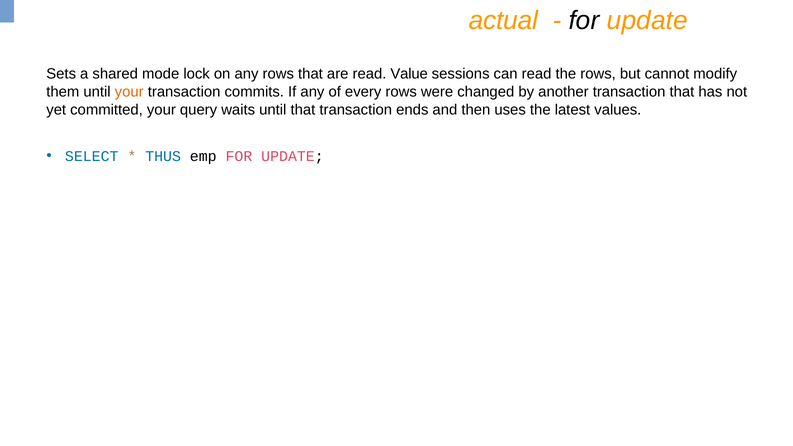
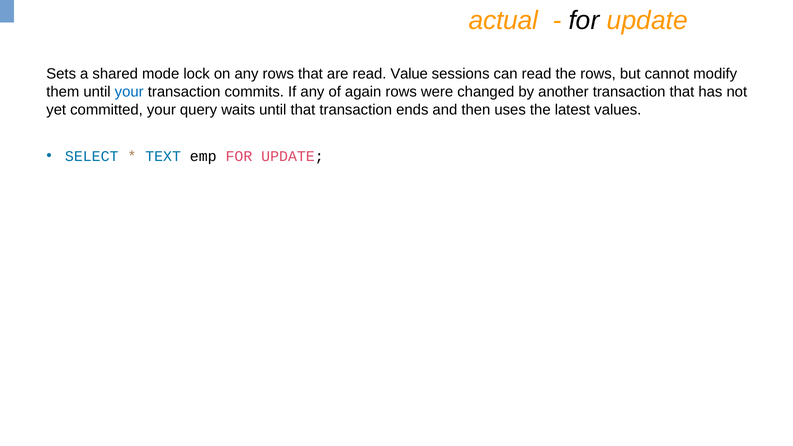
your at (129, 92) colour: orange -> blue
every: every -> again
THUS: THUS -> TEXT
